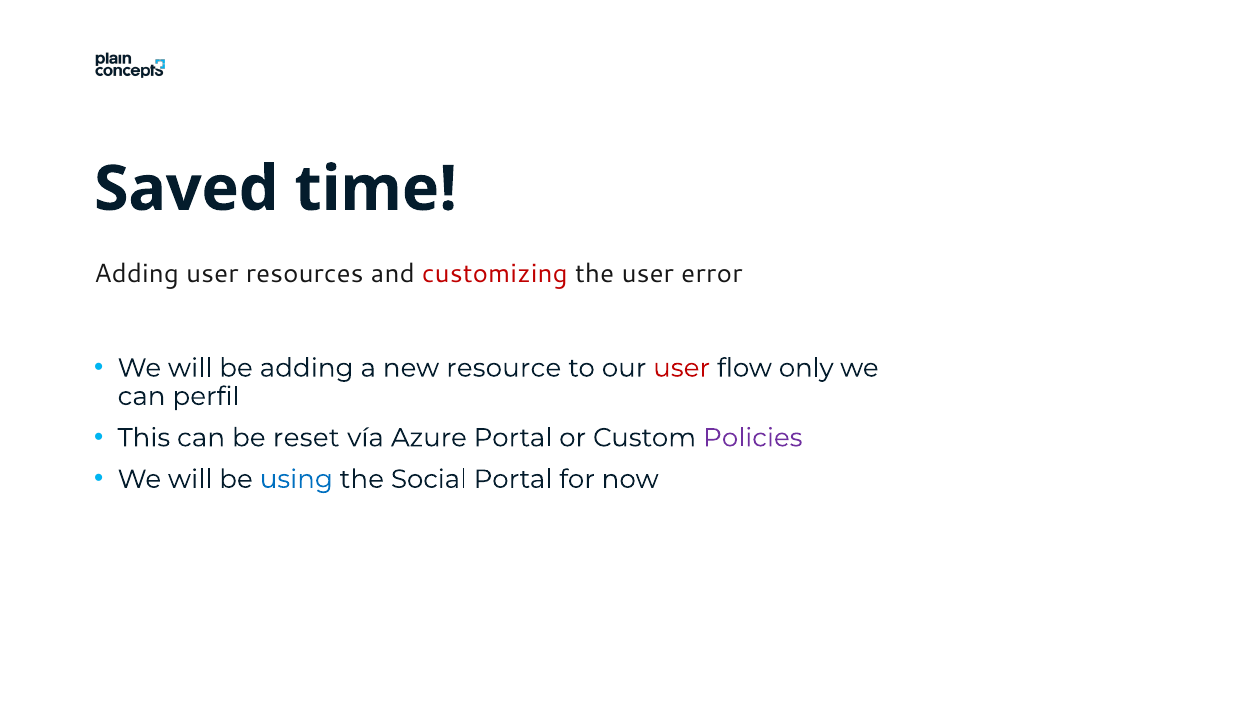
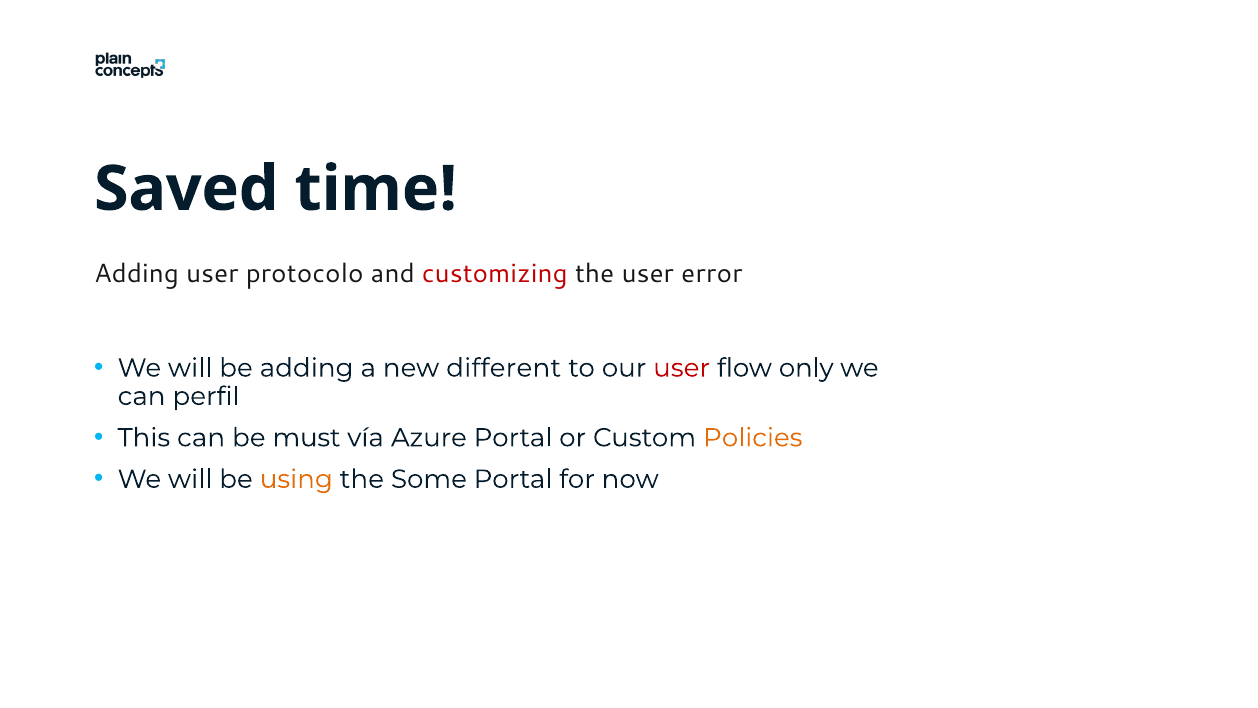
resources: resources -> protocolo
resource: resource -> different
reset: reset -> must
Policies colour: purple -> orange
using colour: blue -> orange
Social: Social -> Some
